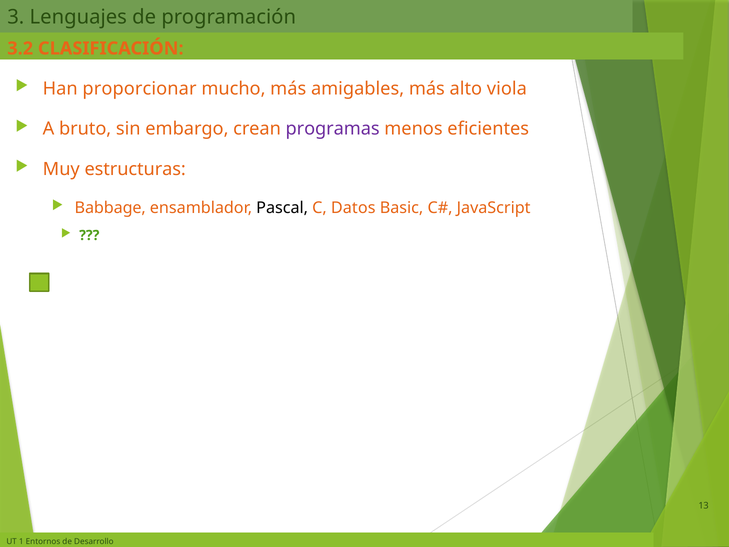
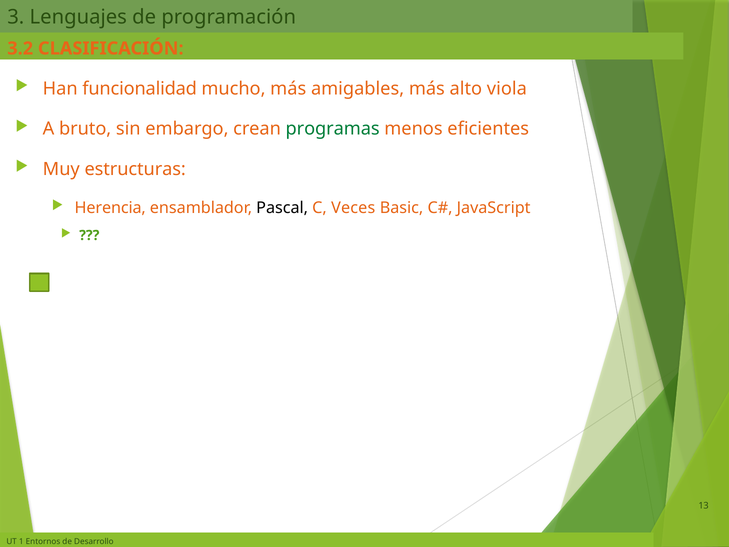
proporcionar: proporcionar -> funcionalidad
programas colour: purple -> green
Babbage: Babbage -> Herencia
Datos: Datos -> Veces
